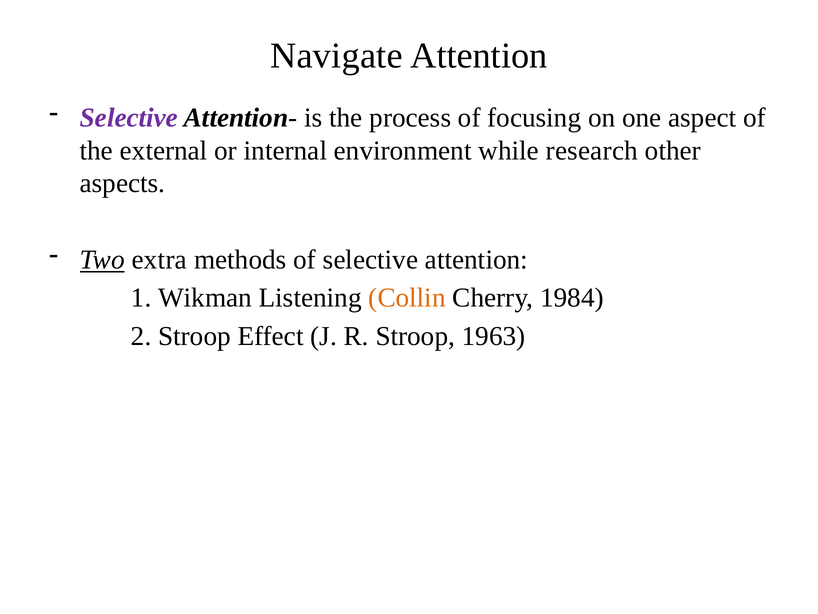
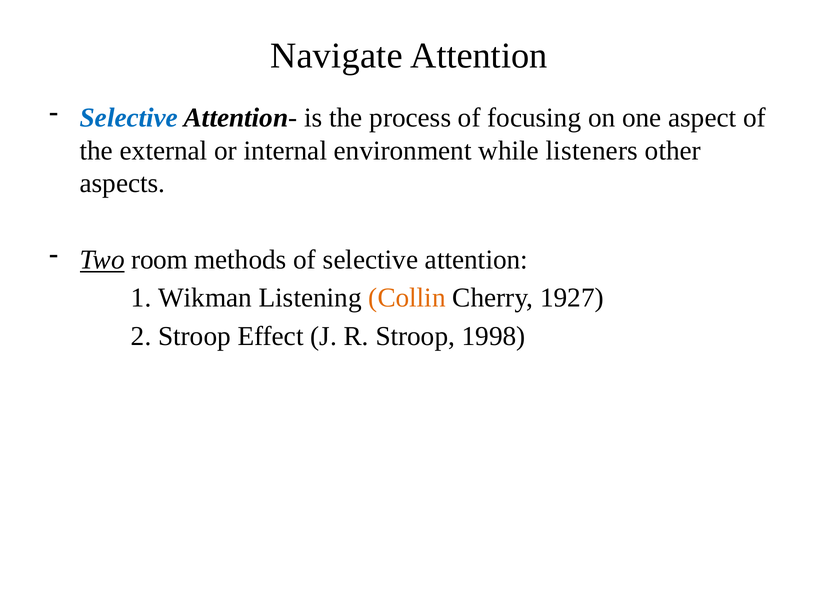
Selective at (129, 118) colour: purple -> blue
research: research -> listeners
extra: extra -> room
1984: 1984 -> 1927
1963: 1963 -> 1998
